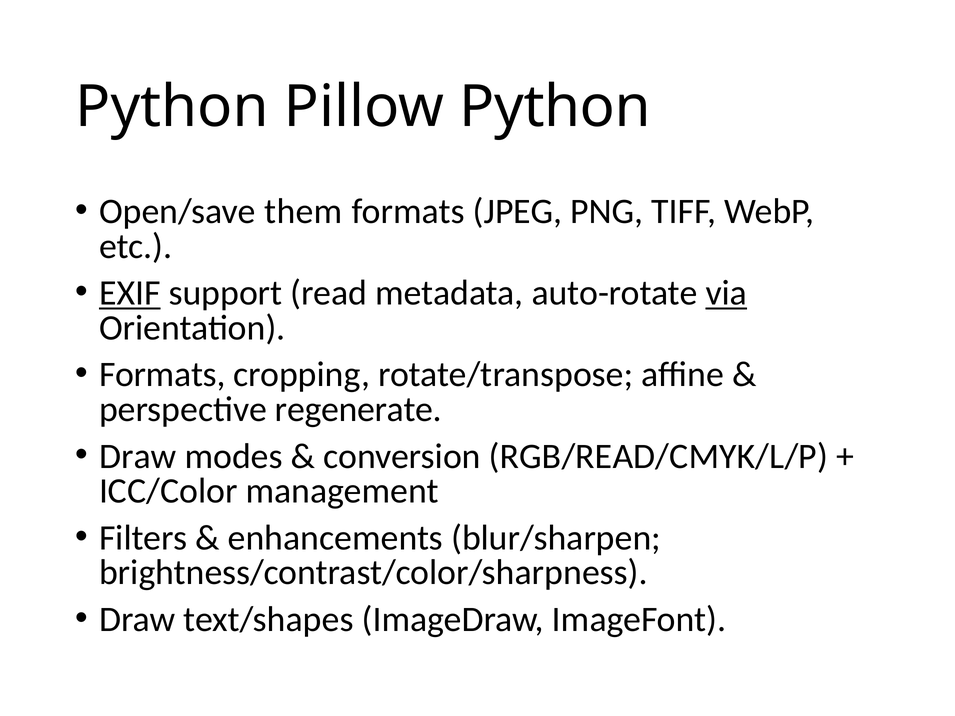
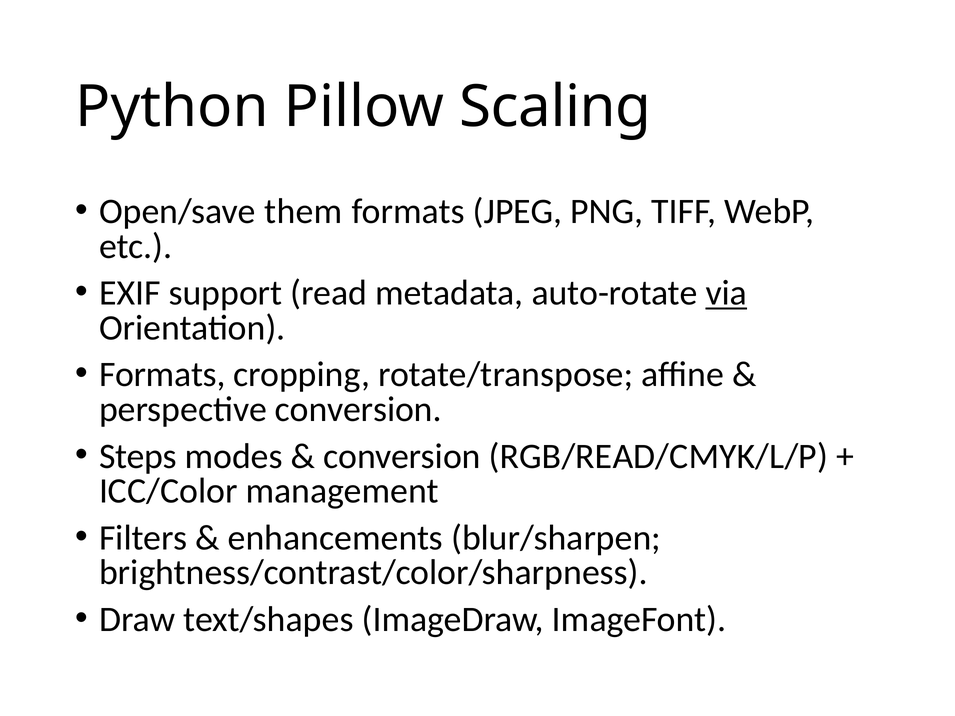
Pillow Python: Python -> Scaling
EXIF underline: present -> none
perspective regenerate: regenerate -> conversion
Draw at (138, 456): Draw -> Steps
